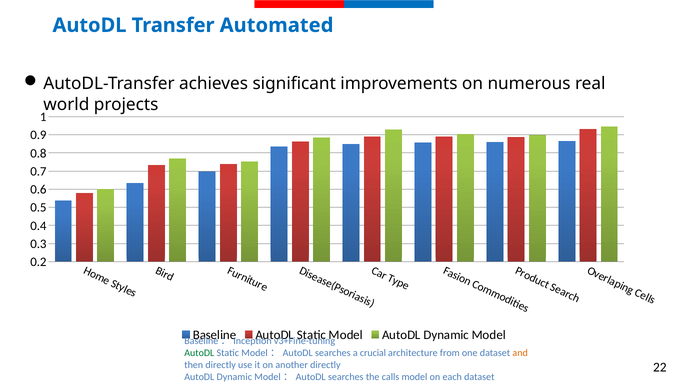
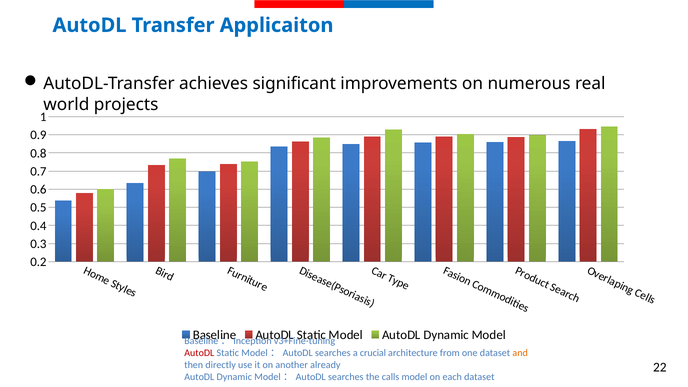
Automated: Automated -> Applicaiton
AutoDL at (199, 353) colour: green -> red
another directly: directly -> already
